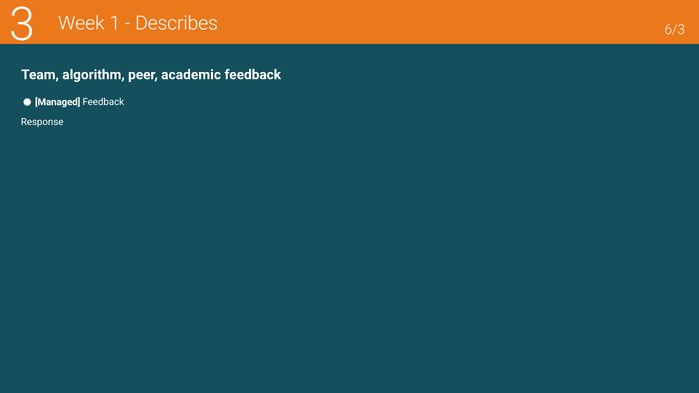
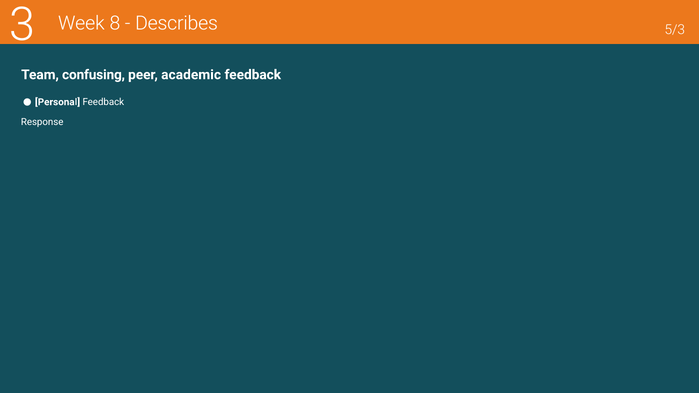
1: 1 -> 8
6/3: 6/3 -> 5/3
algorithm: algorithm -> confusing
Managed: Managed -> Personal
